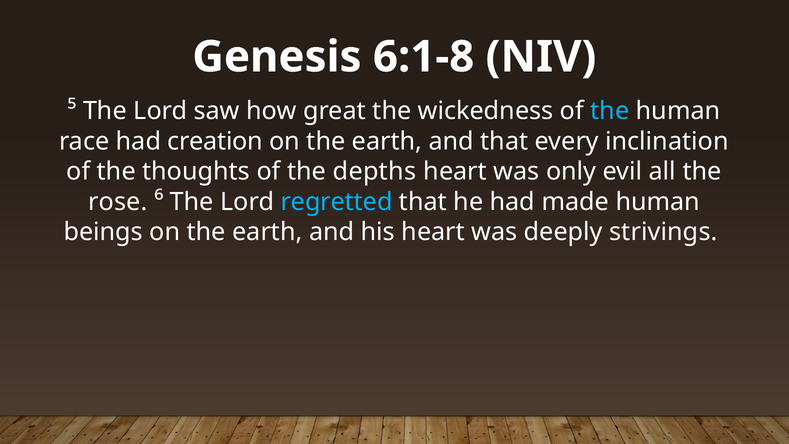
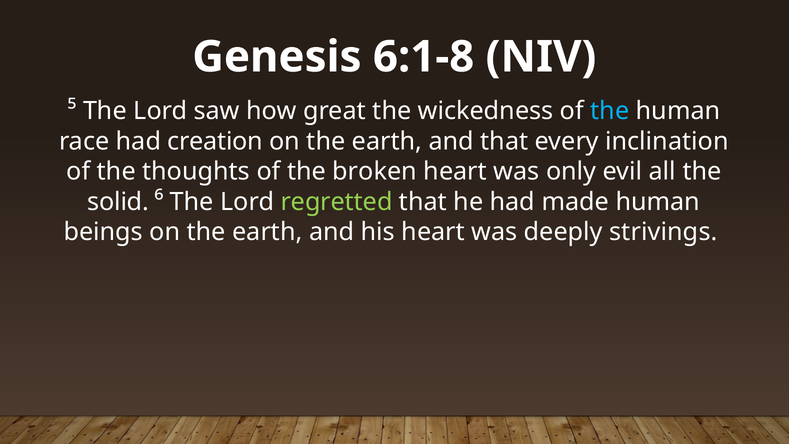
depths: depths -> broken
rose: rose -> solid
regretted colour: light blue -> light green
